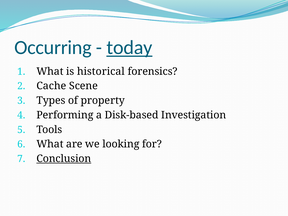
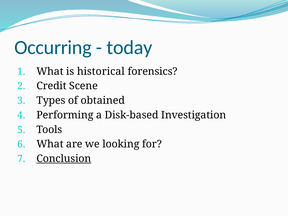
today underline: present -> none
Cache: Cache -> Credit
property: property -> obtained
